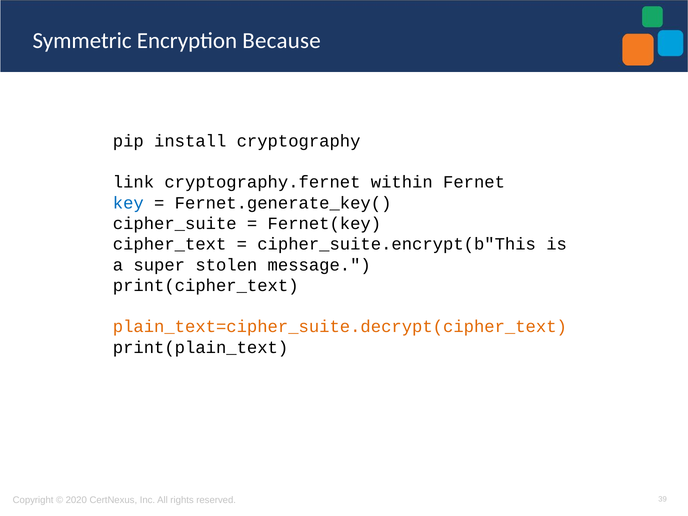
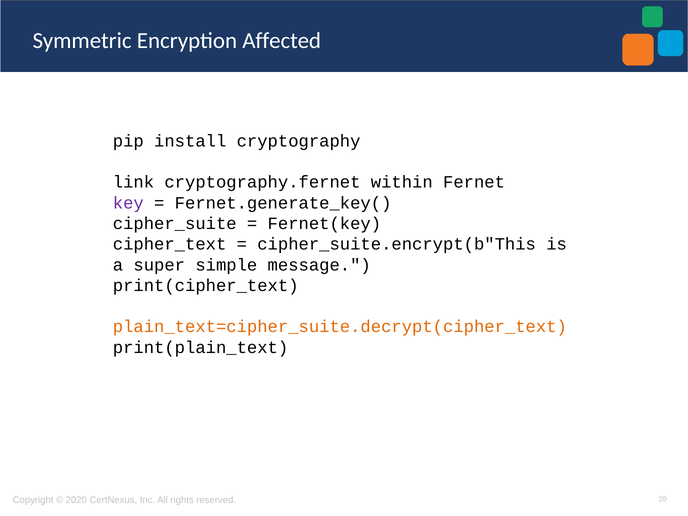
Because: Because -> Affected
key colour: blue -> purple
stolen: stolen -> simple
